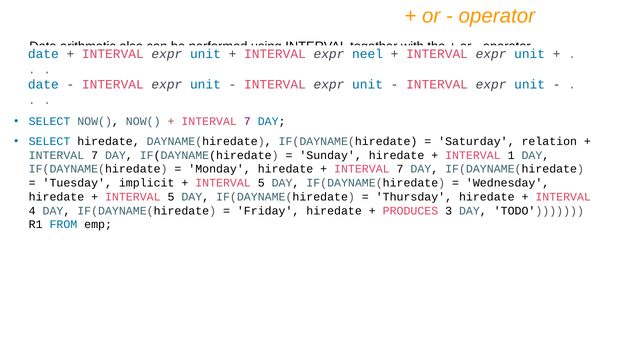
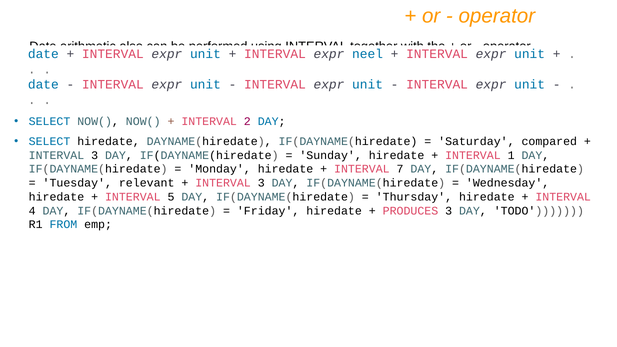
7 at (247, 121): 7 -> 2
relation: relation -> compared
7 at (95, 155): 7 -> 3
implicit: implicit -> relevant
5 at (261, 183): 5 -> 3
